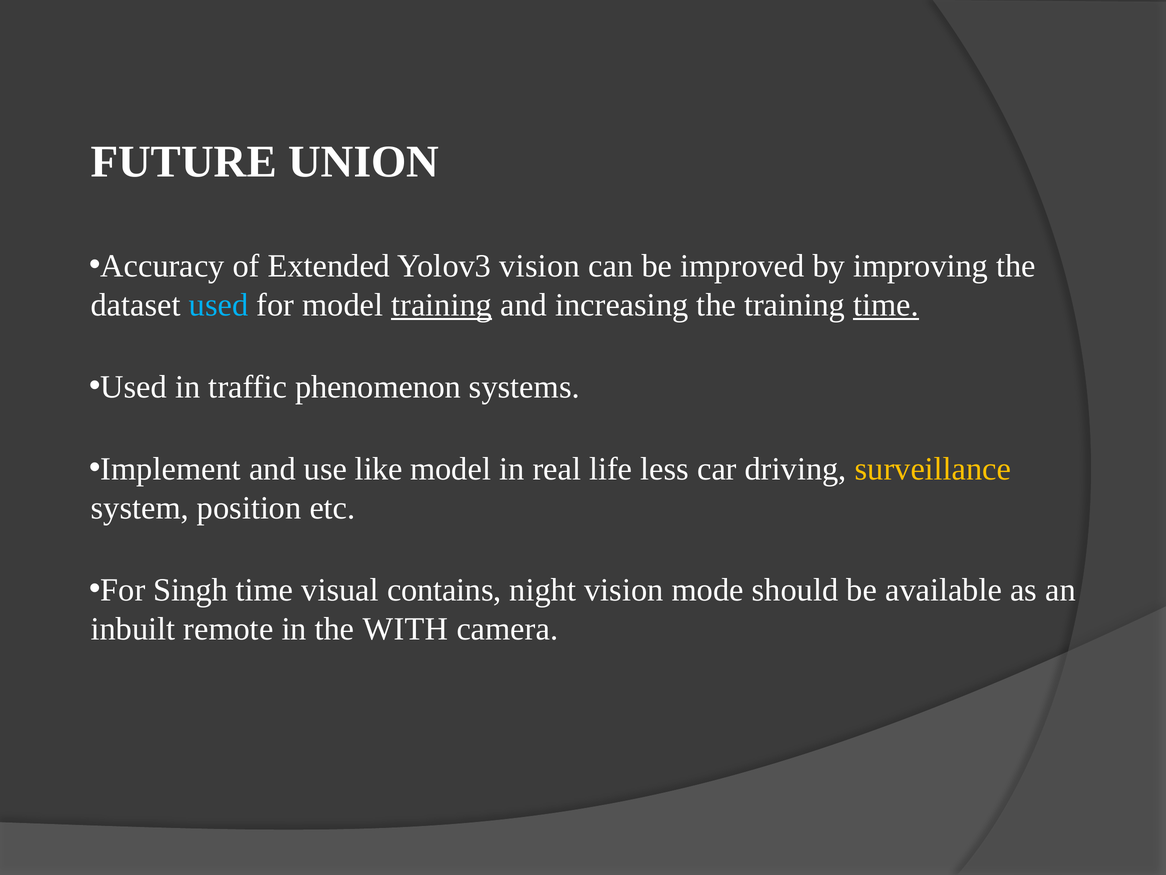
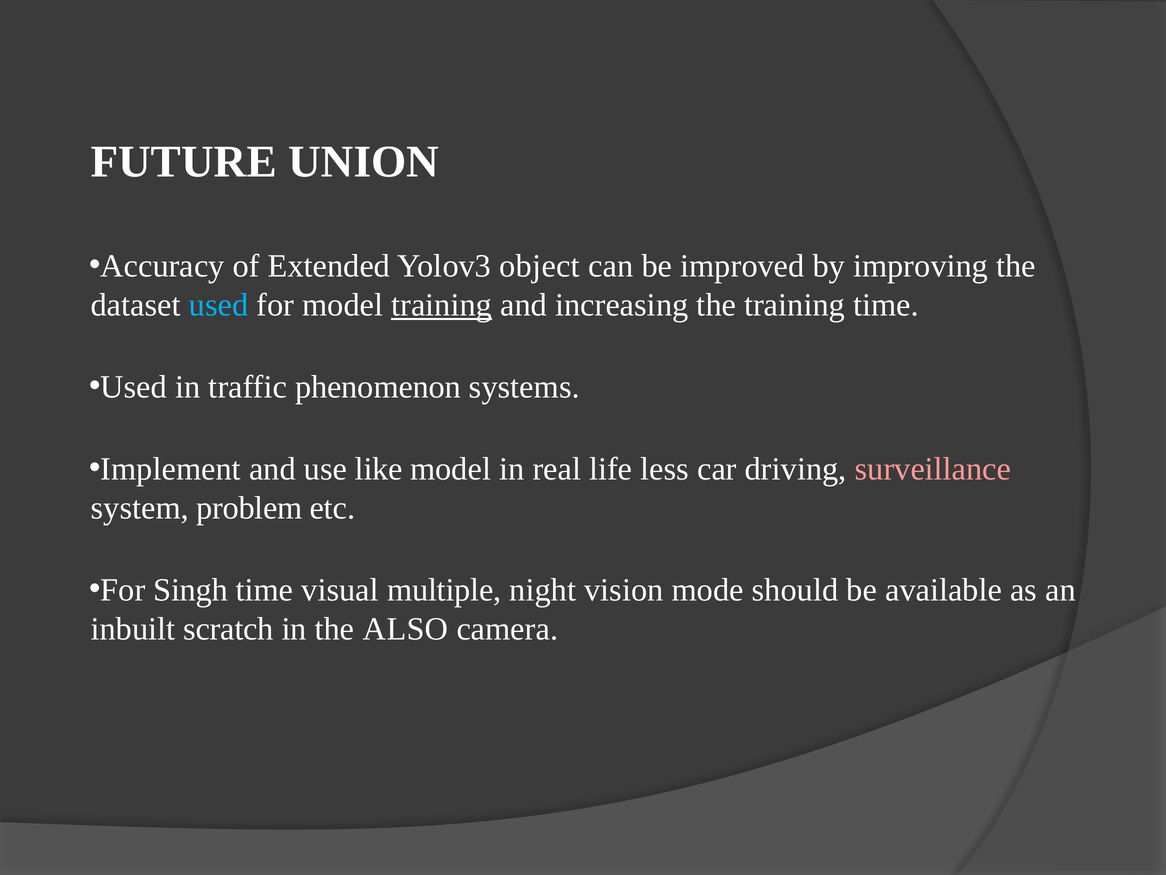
Yolov3 vision: vision -> object
time at (886, 305) underline: present -> none
surveillance colour: yellow -> pink
position: position -> problem
contains: contains -> multiple
remote: remote -> scratch
WITH: WITH -> ALSO
